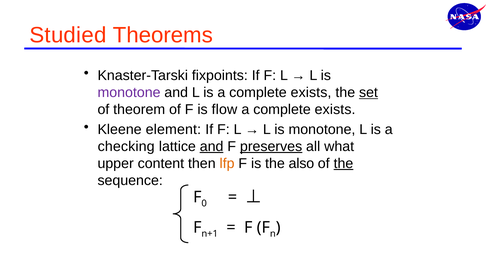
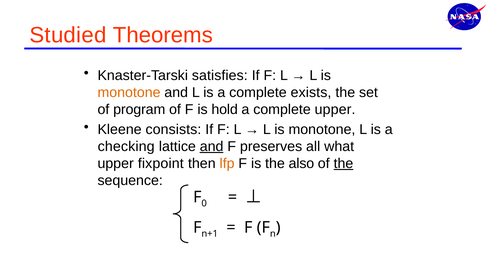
fixpoints: fixpoints -> satisfies
monotone at (129, 93) colour: purple -> orange
set underline: present -> none
theorem: theorem -> program
flow: flow -> hold
exists at (335, 110): exists -> upper
element: element -> consists
preserves underline: present -> none
content: content -> fixpoint
